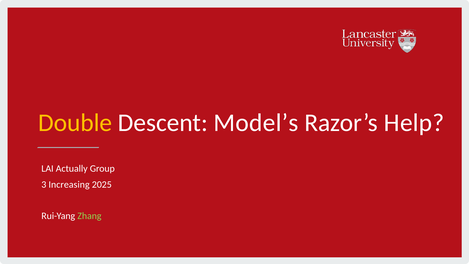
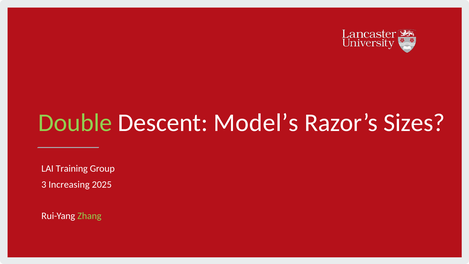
Double colour: yellow -> light green
Help: Help -> Sizes
Actually: Actually -> Training
